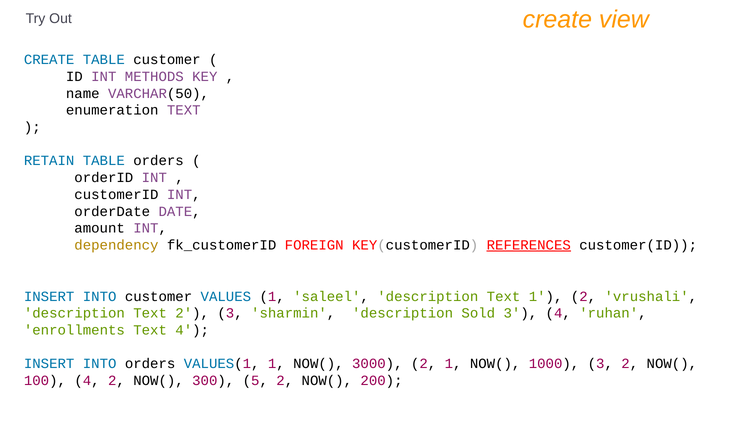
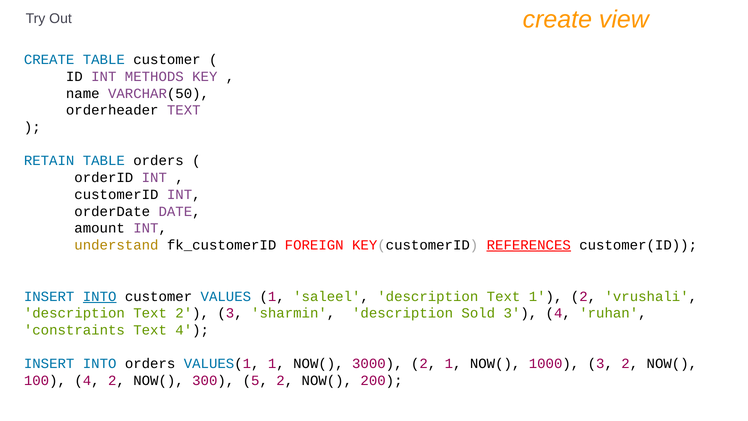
enumeration: enumeration -> orderheader
dependency: dependency -> understand
INTO at (100, 296) underline: none -> present
enrollments: enrollments -> constraints
